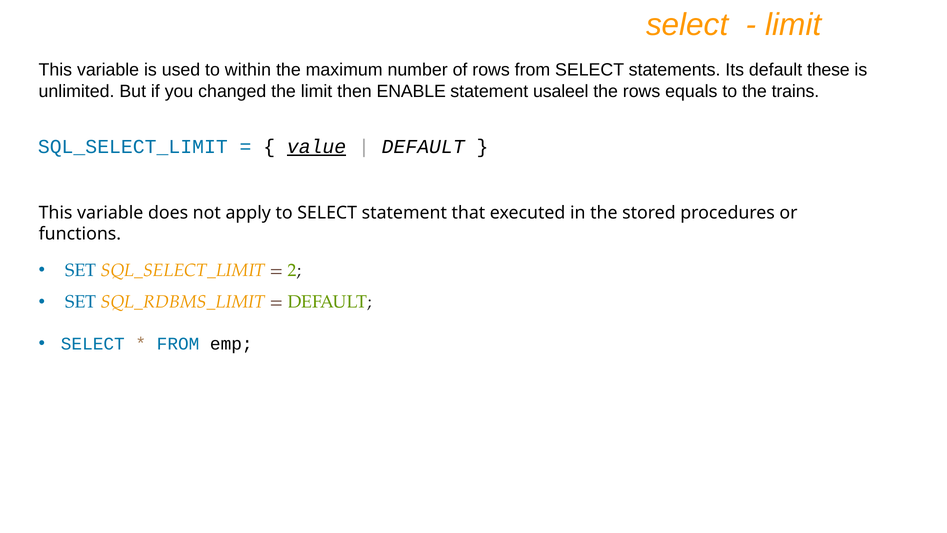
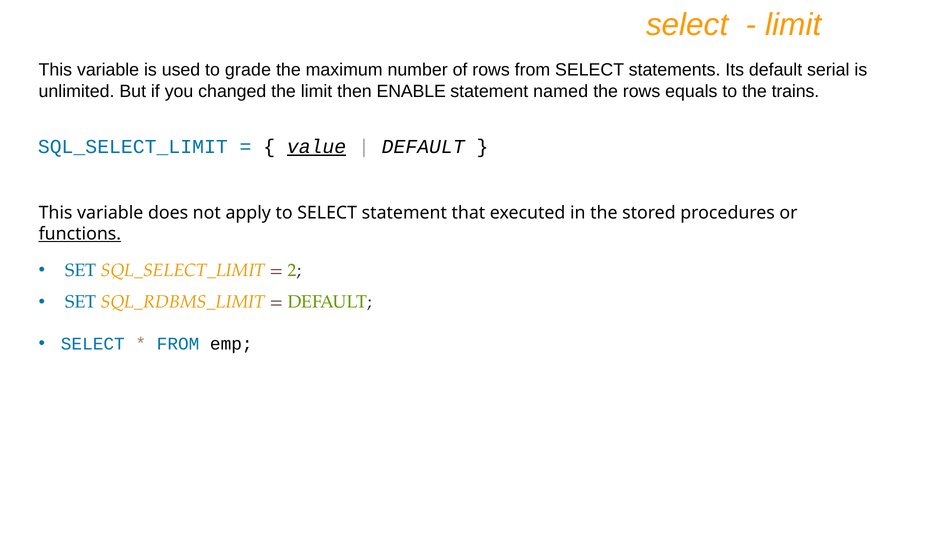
within: within -> grade
these: these -> serial
usaleel: usaleel -> named
functions underline: none -> present
